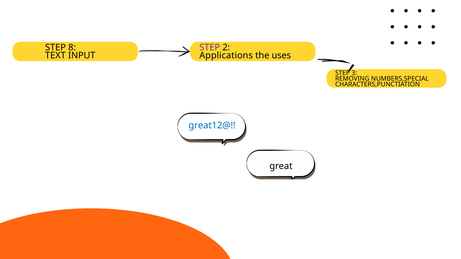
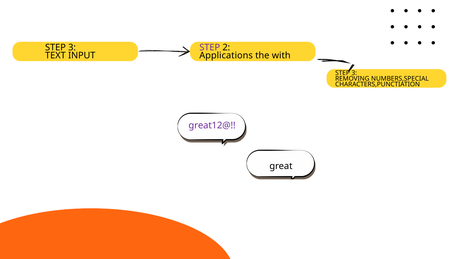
8 at (72, 47): 8 -> 3
uses: uses -> with
great12@ colour: blue -> purple
